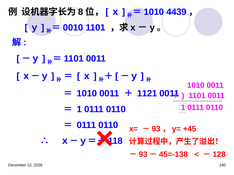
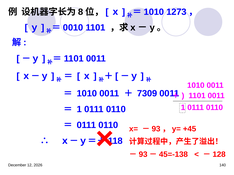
4439: 4439 -> 1273
1121: 1121 -> 7309
